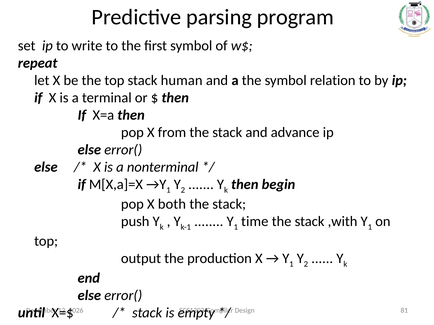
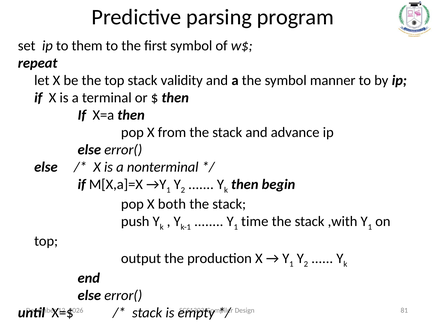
write: write -> them
human: human -> validity
relation: relation -> manner
